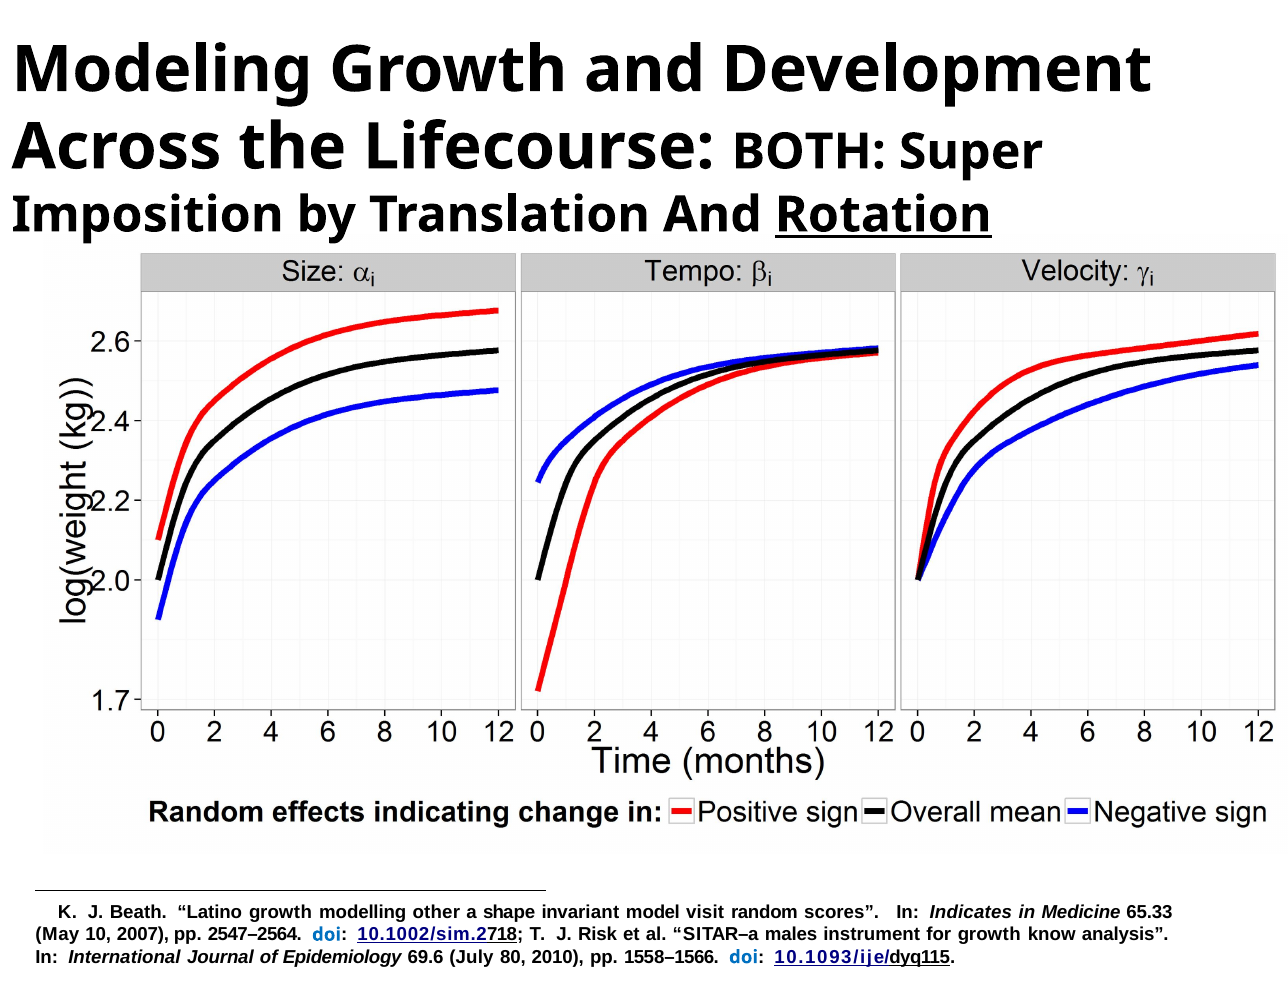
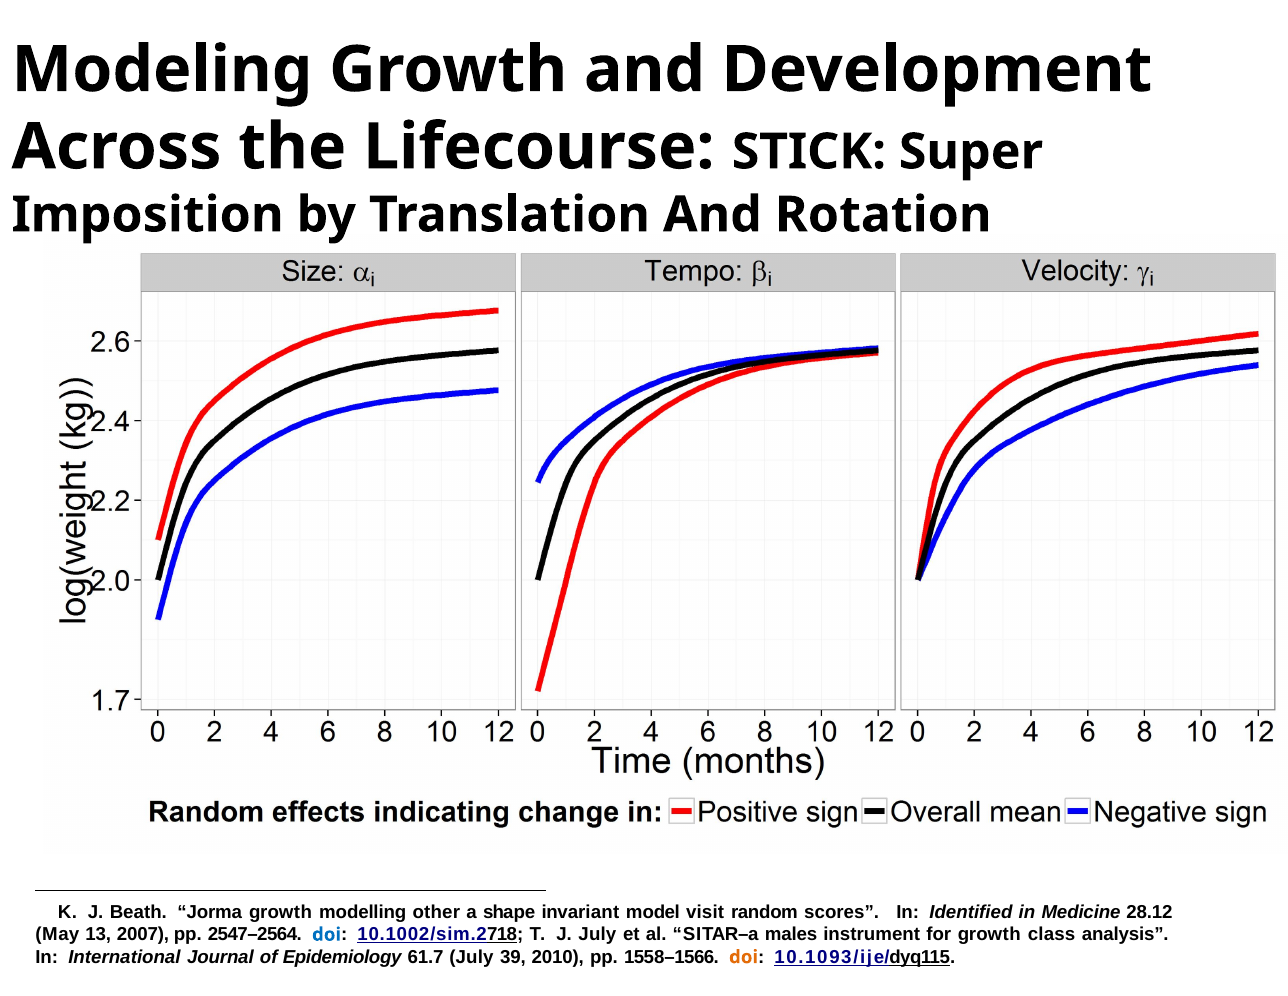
BOTH: BOTH -> STICK
Rotation underline: present -> none
Latino: Latino -> Jorma
Indicates: Indicates -> Identified
65.33: 65.33 -> 28.12
10: 10 -> 13
J Risk: Risk -> July
know: know -> class
69.6: 69.6 -> 61.7
80: 80 -> 39
doi at (744, 956) colour: blue -> orange
